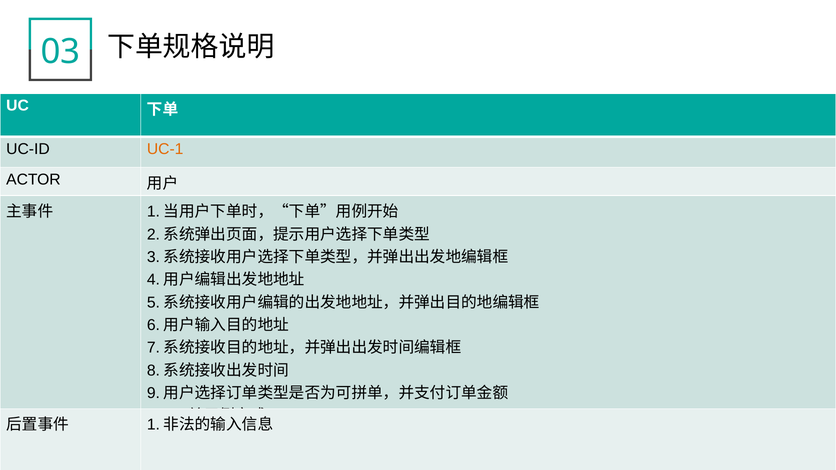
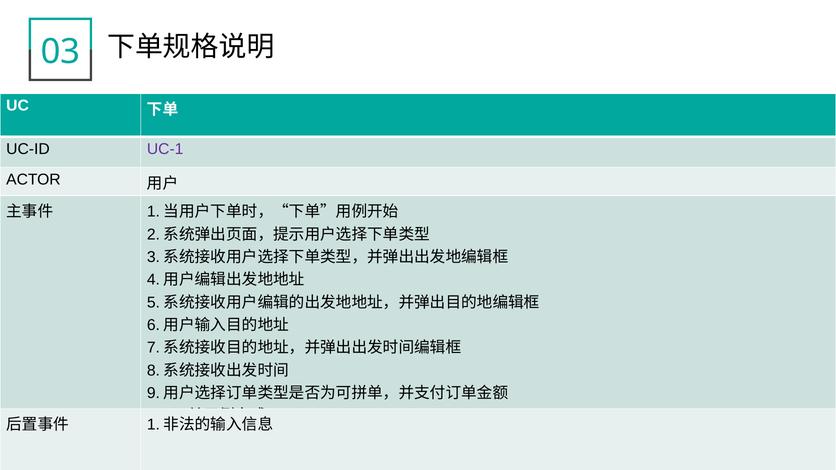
UC-1 colour: orange -> purple
